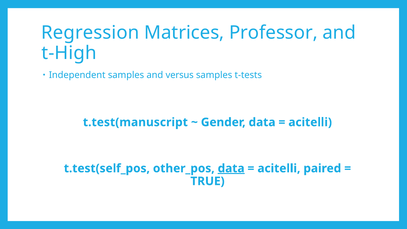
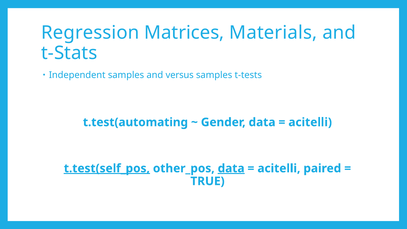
Professor: Professor -> Materials
t-High: t-High -> t-Stats
t.test(manuscript: t.test(manuscript -> t.test(automating
t.test(self_pos underline: none -> present
